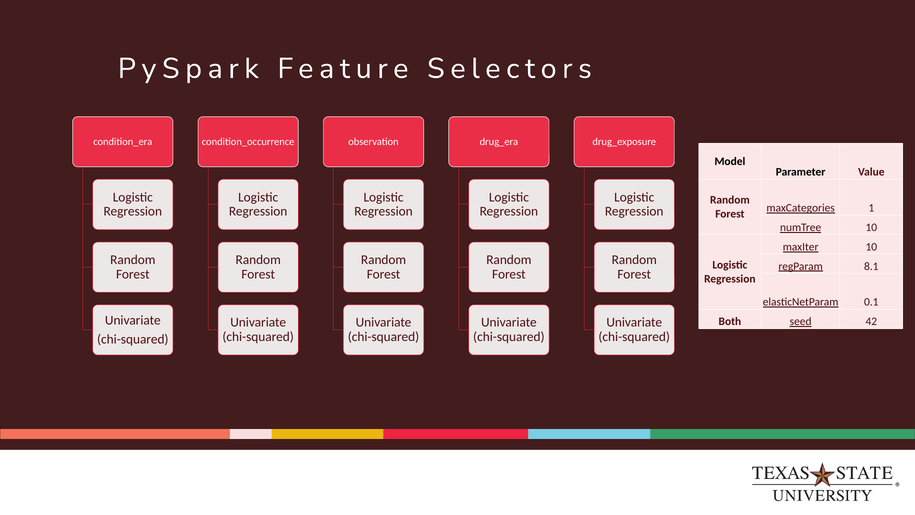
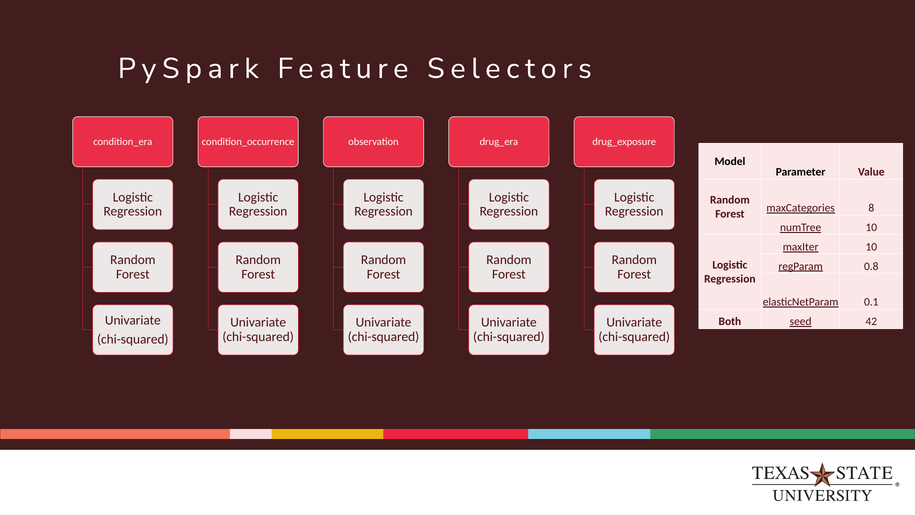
1: 1 -> 8
8.1: 8.1 -> 0.8
